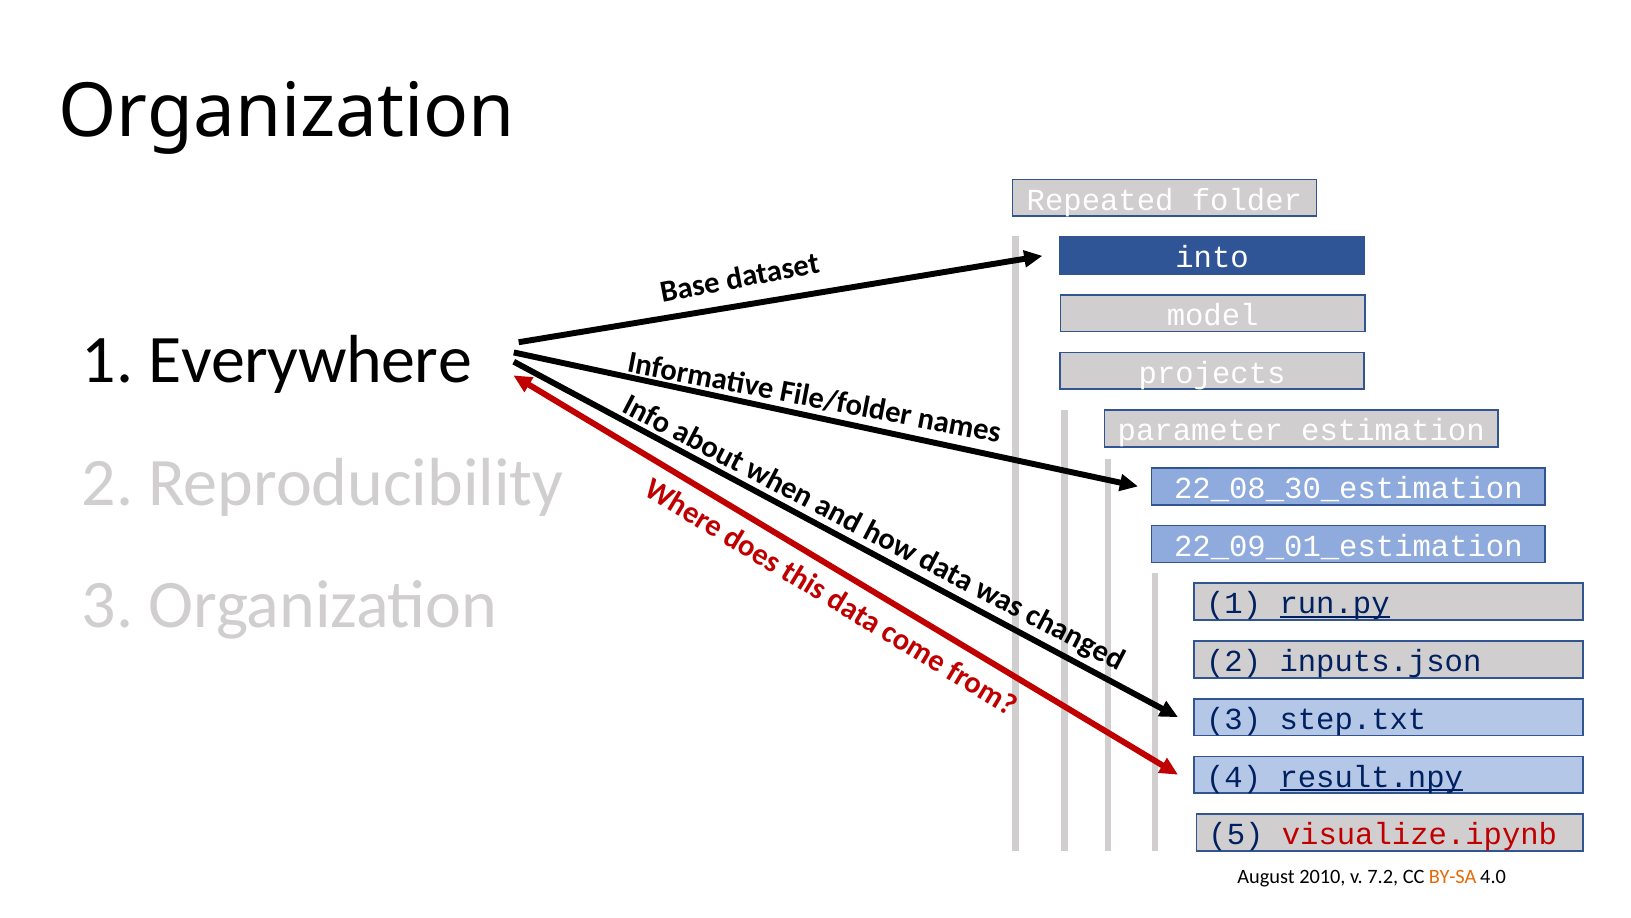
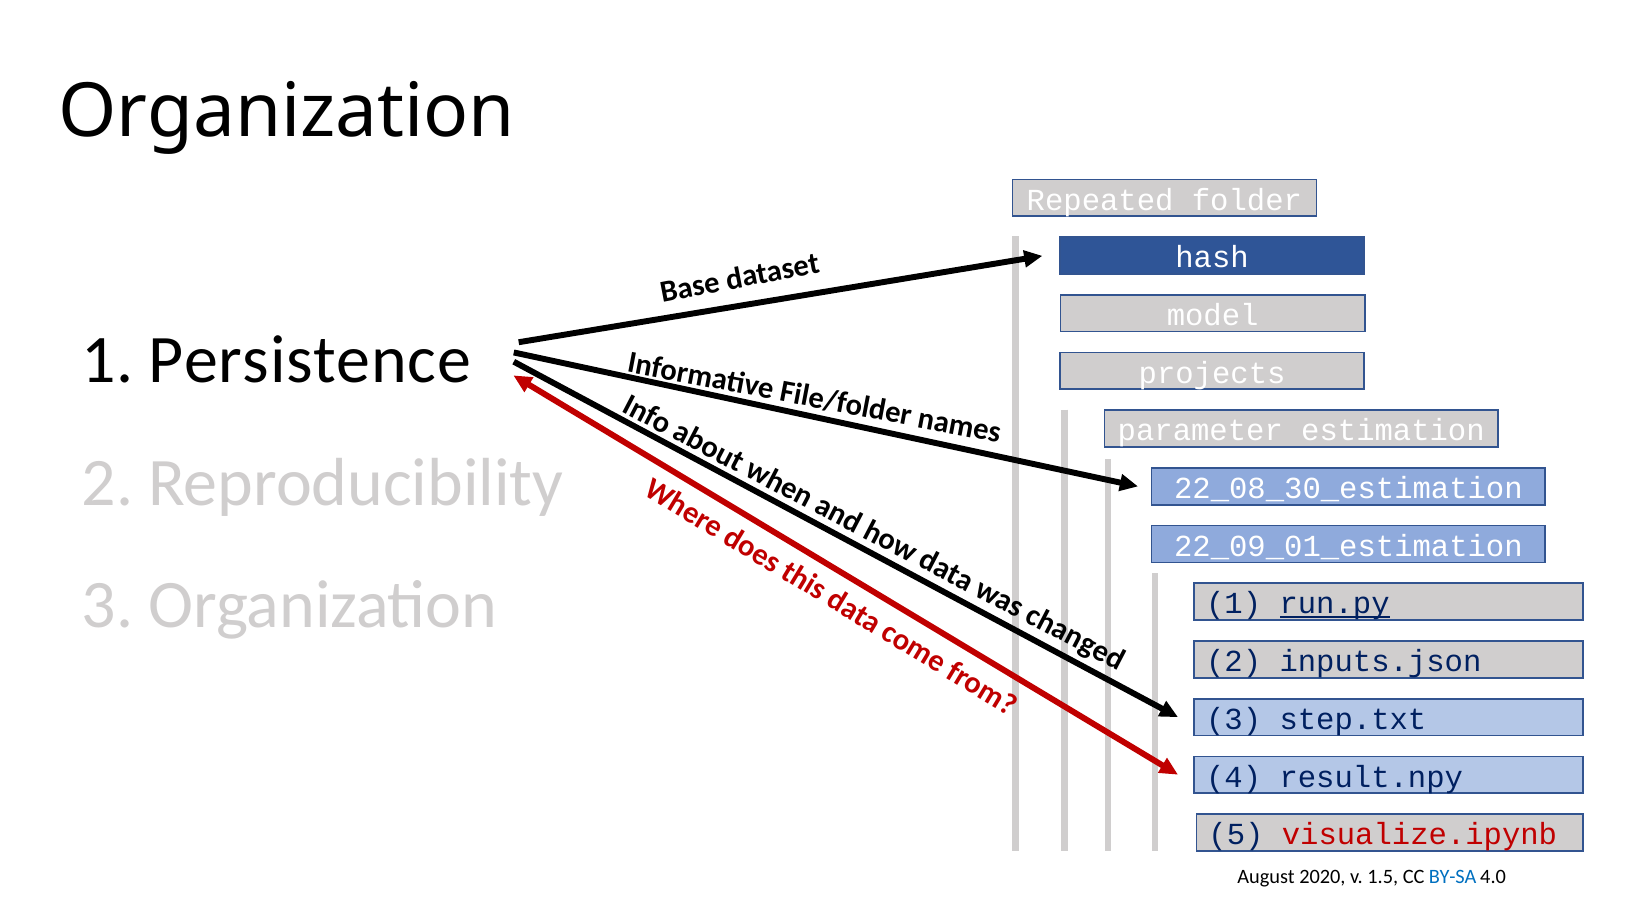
into: into -> hash
Everywhere: Everywhere -> Persistence
result.npy underline: present -> none
2010: 2010 -> 2020
7.2: 7.2 -> 1.5
BY-SA colour: orange -> blue
